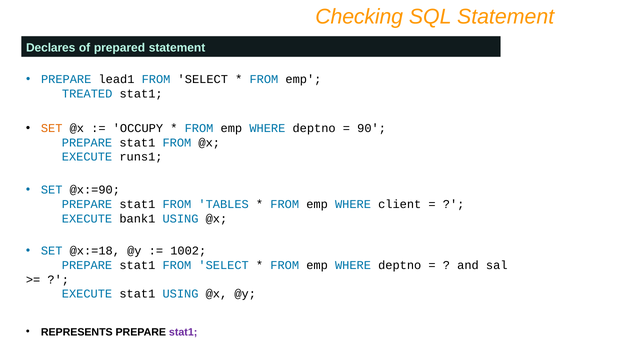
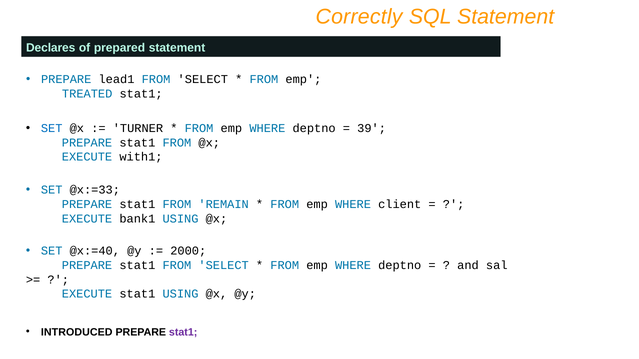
Checking: Checking -> Correctly
SET at (52, 128) colour: orange -> blue
OCCUPY: OCCUPY -> TURNER
90: 90 -> 39
runs1: runs1 -> with1
@x:=90: @x:=90 -> @x:=33
TABLES: TABLES -> REMAIN
@x:=18: @x:=18 -> @x:=40
1002: 1002 -> 2000
REPRESENTS: REPRESENTS -> INTRODUCED
